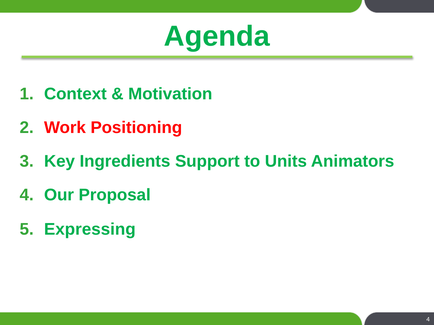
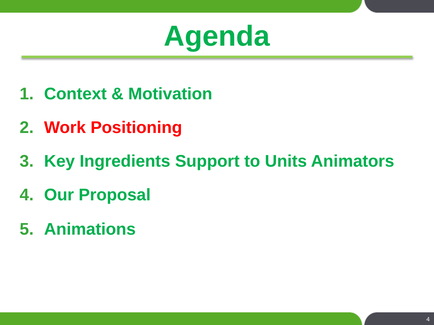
Expressing: Expressing -> Animations
